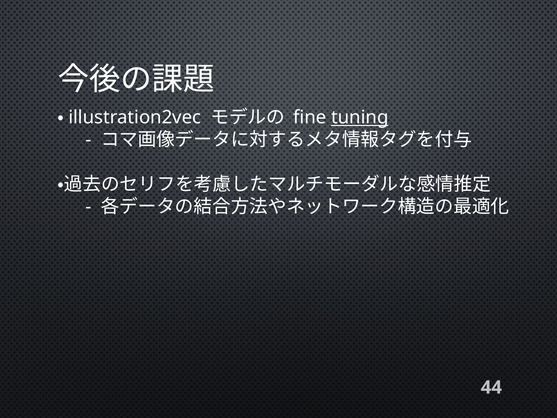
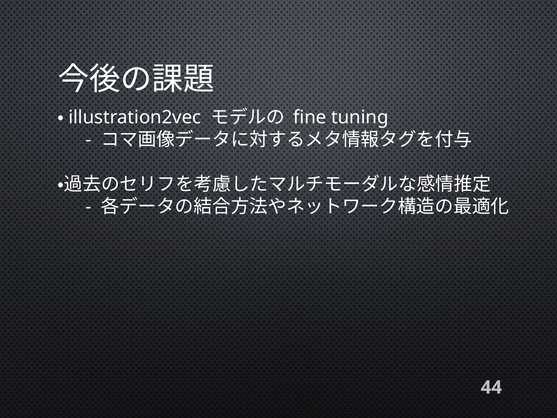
tuning underline: present -> none
